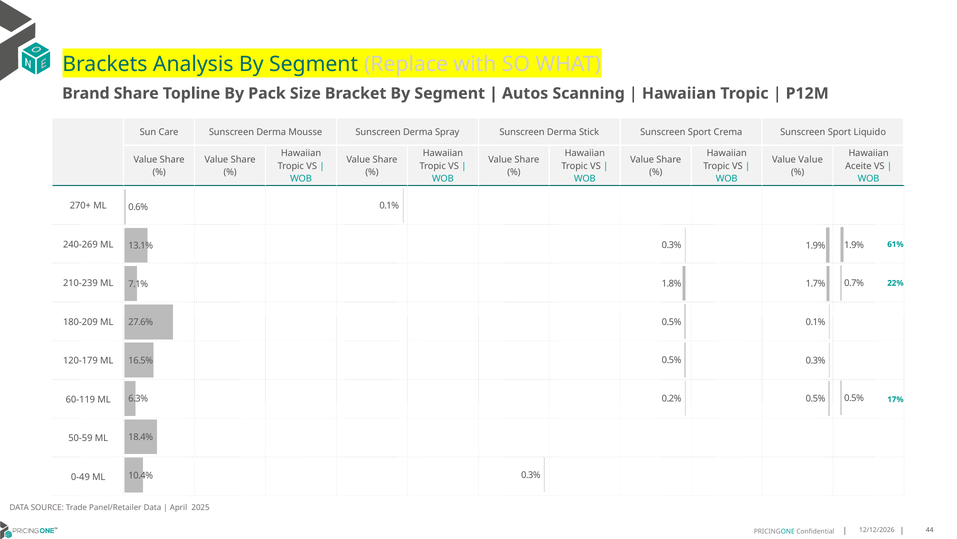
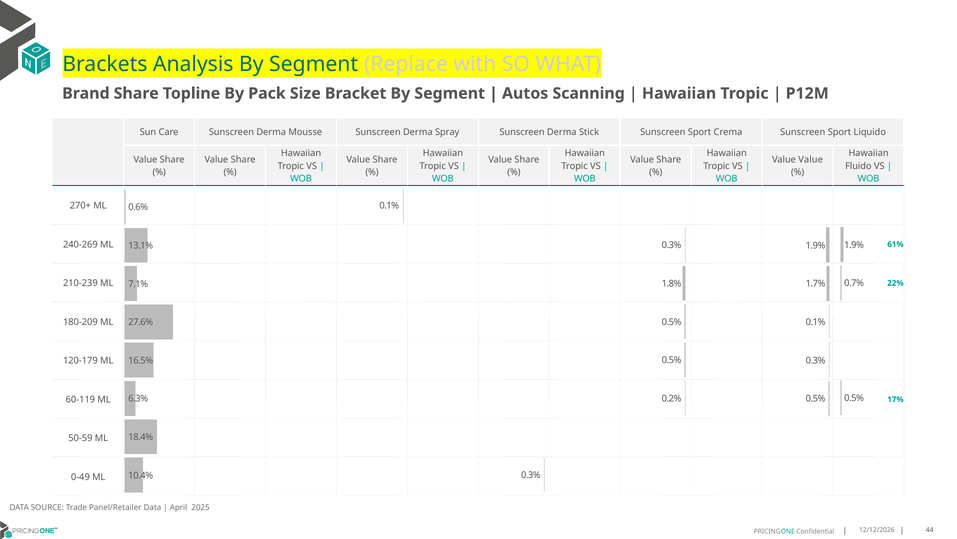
Aceite: Aceite -> Fluido
